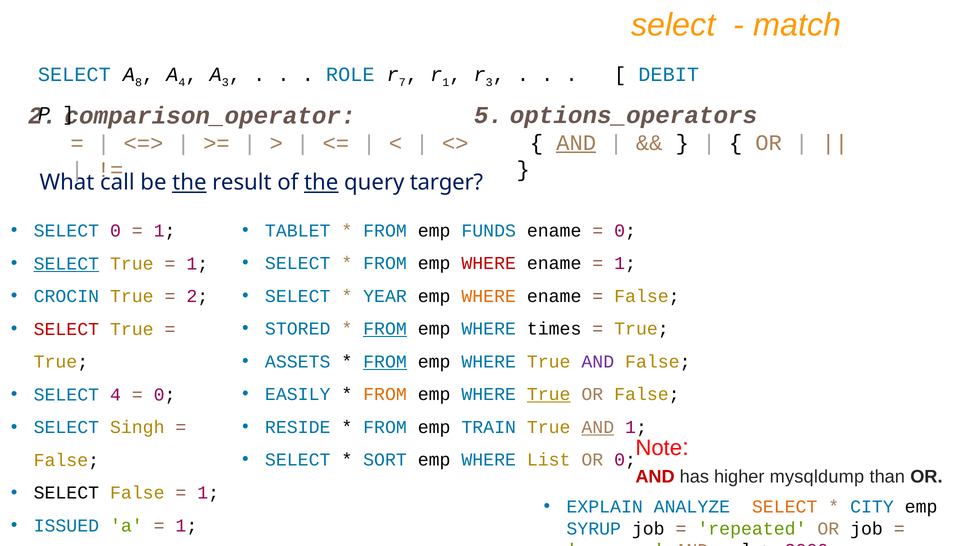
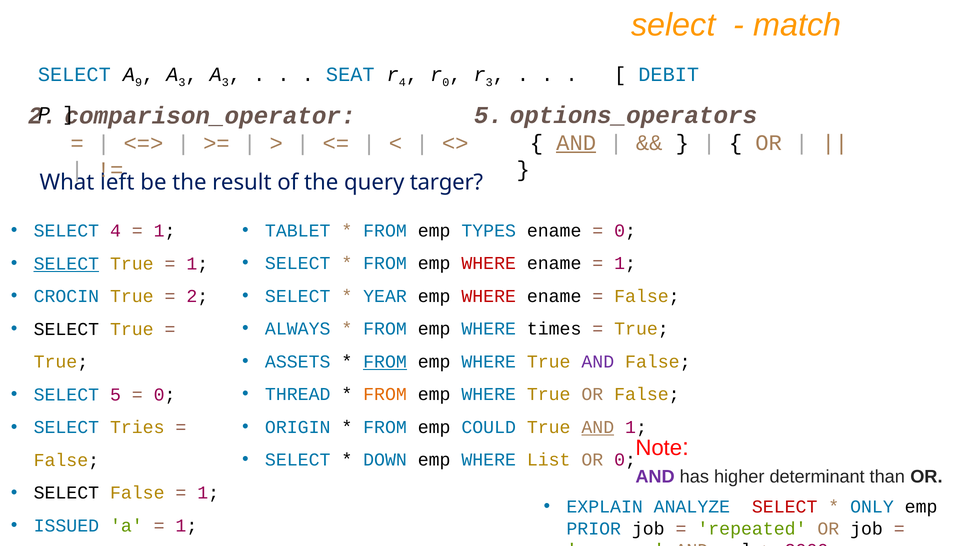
8: 8 -> 9
4 at (182, 82): 4 -> 3
ROLE: ROLE -> SEAT
7 at (402, 82): 7 -> 4
1 at (446, 82): 1 -> 0
call: call -> left
the at (189, 182) underline: present -> none
the at (321, 182) underline: present -> none
FUNDS: FUNDS -> TYPES
SELECT 0: 0 -> 4
WHERE at (489, 296) colour: orange -> red
STORED: STORED -> ALWAYS
FROM at (385, 329) underline: present -> none
SELECT at (66, 329) colour: red -> black
EASILY: EASILY -> THREAD
True at (549, 394) underline: present -> none
SELECT 4: 4 -> 5
RESIDE: RESIDE -> ORIGIN
TRAIN: TRAIN -> COULD
Singh: Singh -> Tries
SORT: SORT -> DOWN
AND at (655, 477) colour: red -> purple
mysqldump: mysqldump -> determinant
SELECT at (785, 506) colour: orange -> red
CITY: CITY -> ONLY
SYRUP: SYRUP -> PRIOR
